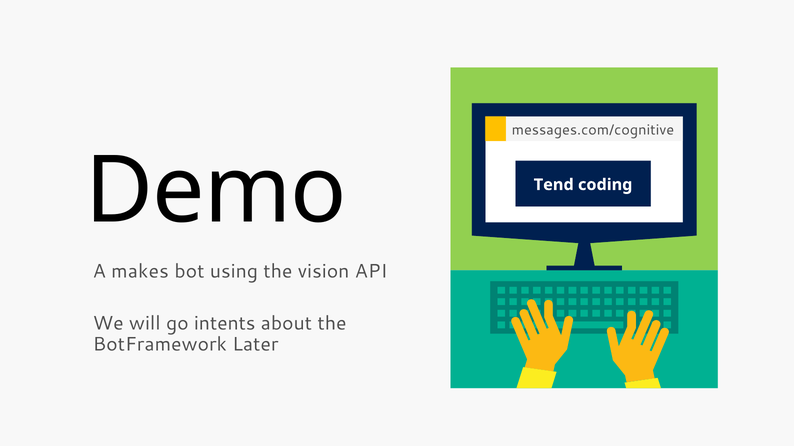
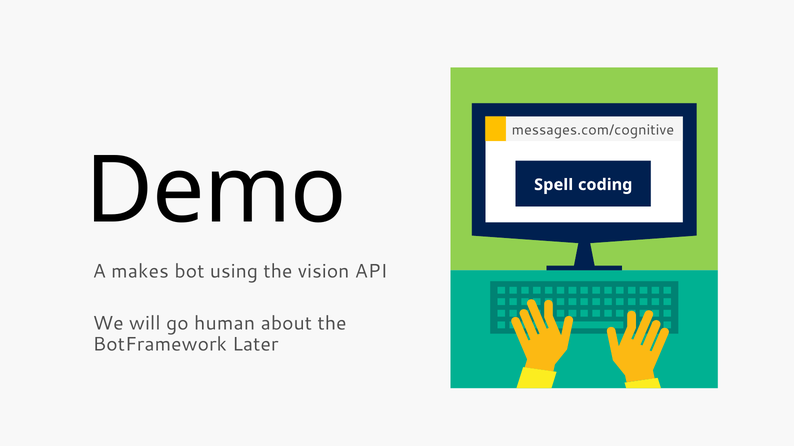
Tend: Tend -> Spell
intents: intents -> human
